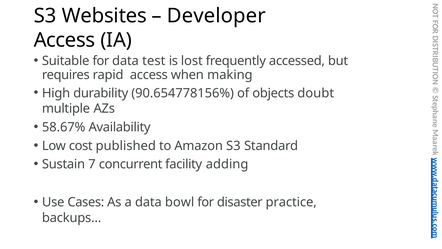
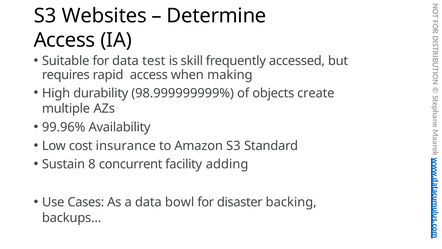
Developer: Developer -> Determine
lost: lost -> skill
90.654778156%: 90.654778156% -> 98.999999999%
doubt: doubt -> create
58.67%: 58.67% -> 99.96%
published: published -> insurance
7: 7 -> 8
practice: practice -> backing
